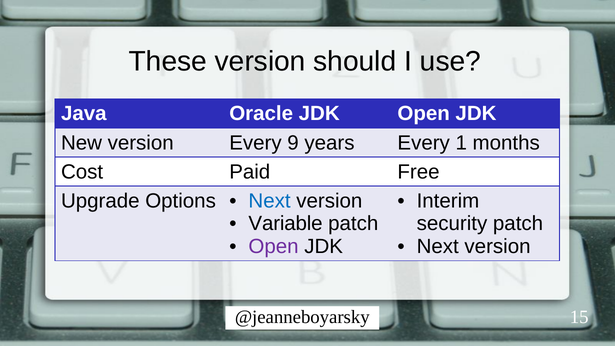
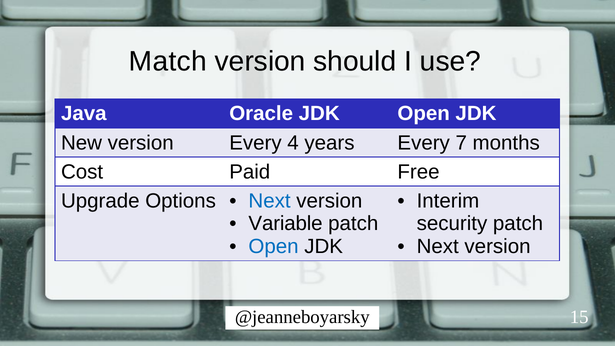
These: These -> Match
9: 9 -> 4
1: 1 -> 7
Open at (274, 247) colour: purple -> blue
